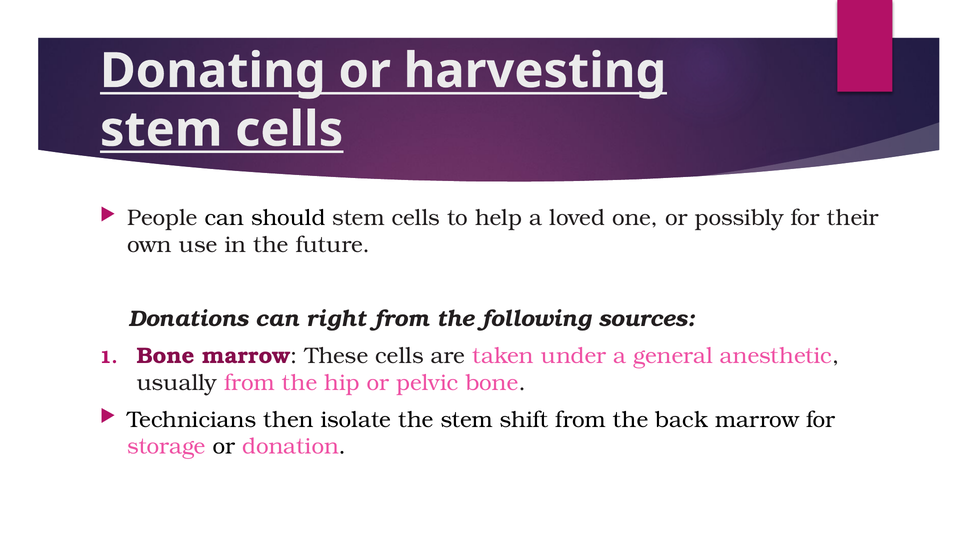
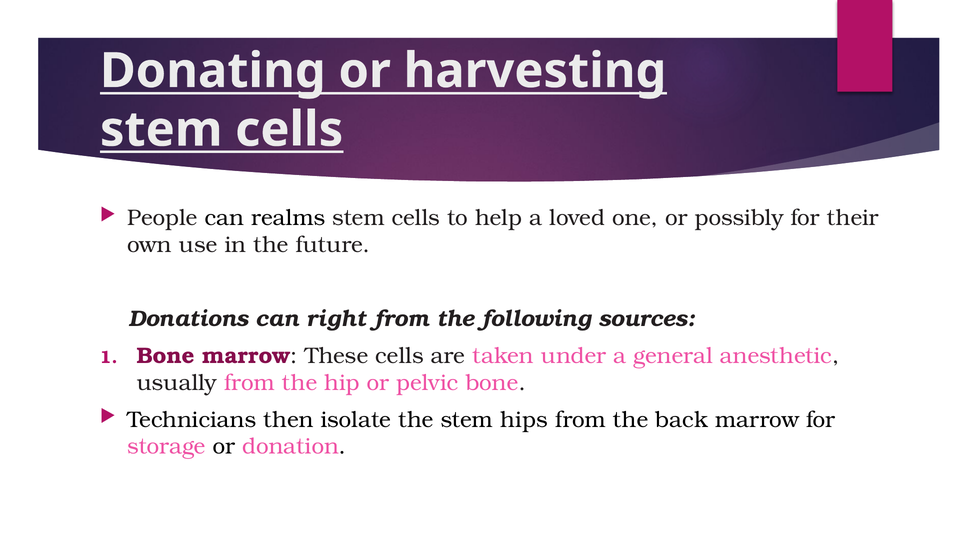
should: should -> realms
shift: shift -> hips
